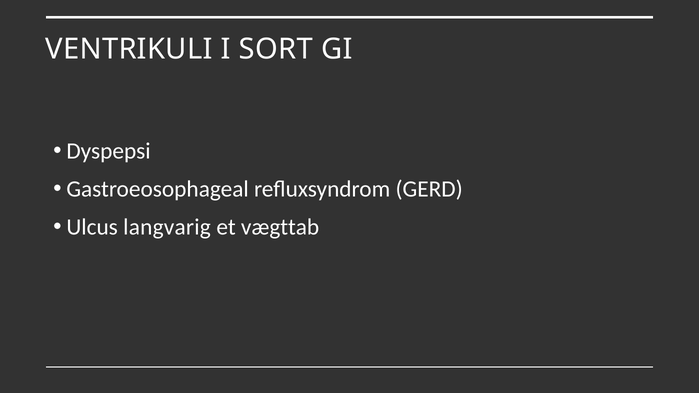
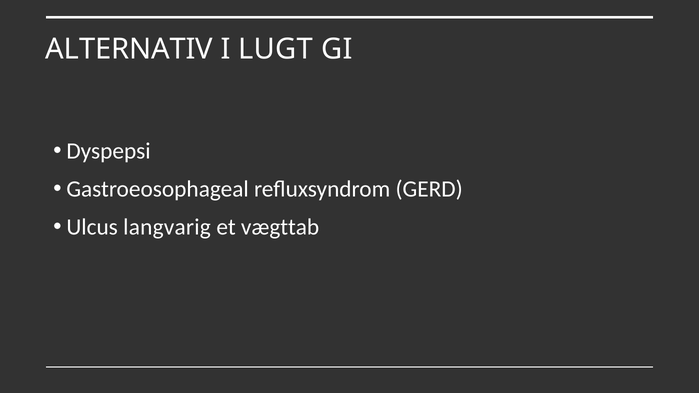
VENTRIKULI: VENTRIKULI -> ALTERNATIV
SORT: SORT -> LUGT
